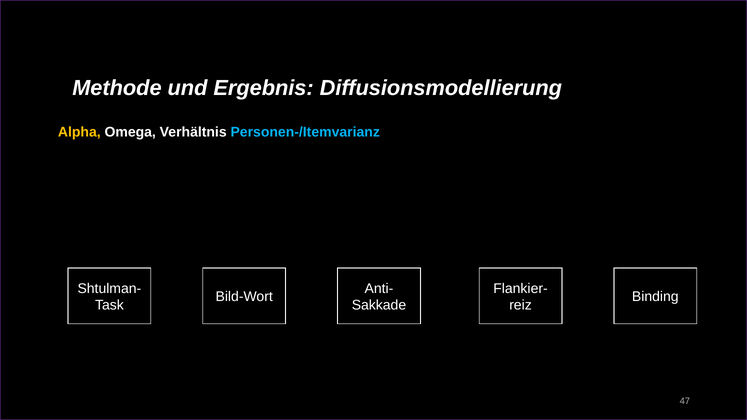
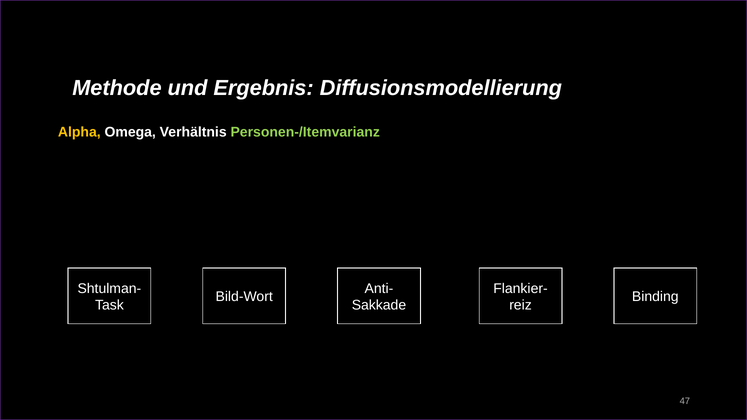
Personen-/Itemvarianz colour: light blue -> light green
